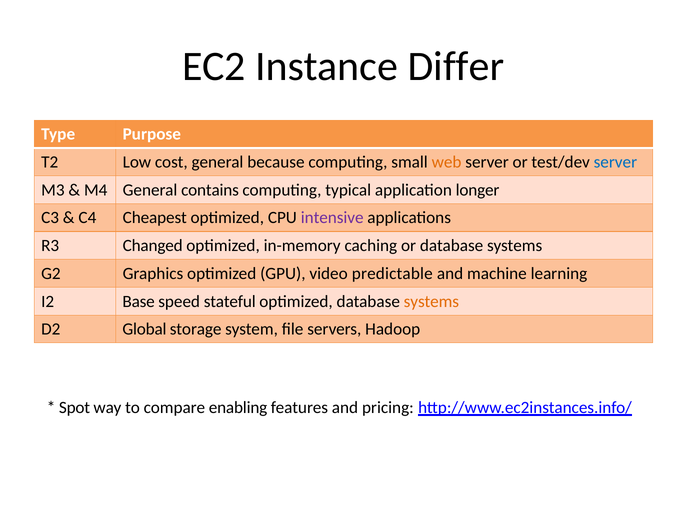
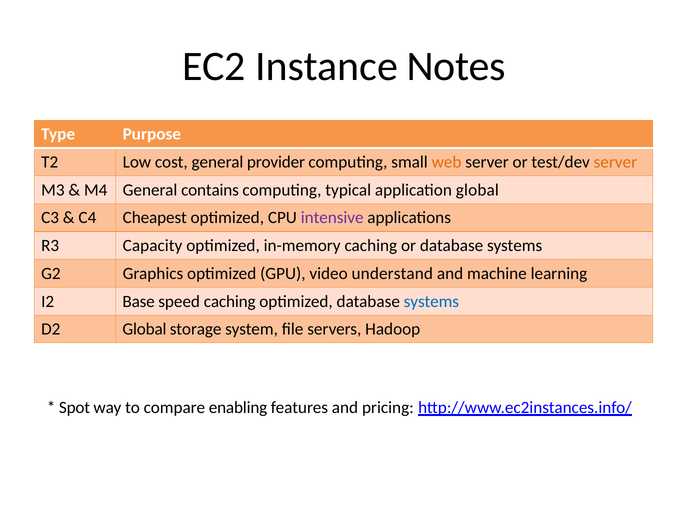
Differ: Differ -> Notes
because: because -> provider
server at (615, 162) colour: blue -> orange
application longer: longer -> global
Changed: Changed -> Capacity
predictable: predictable -> understand
speed stateful: stateful -> caching
systems at (431, 302) colour: orange -> blue
